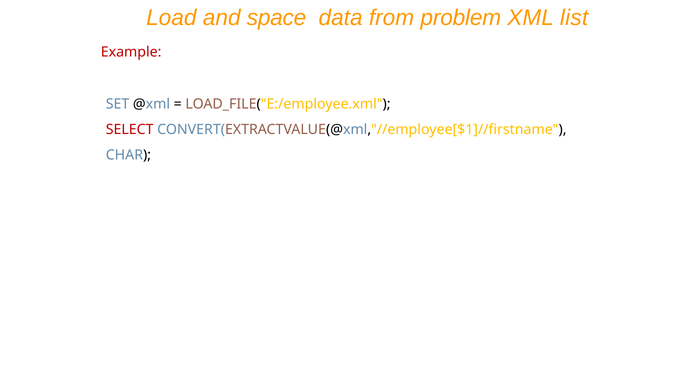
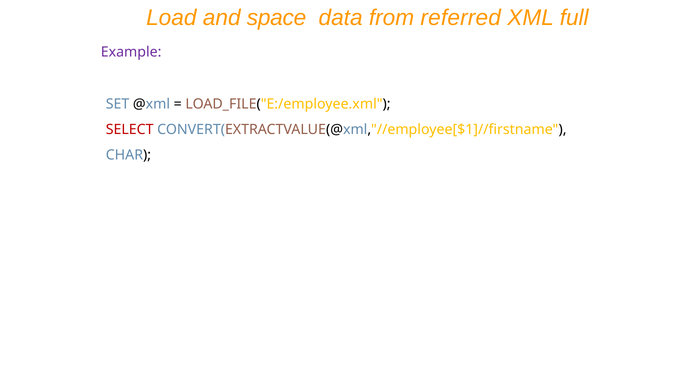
problem: problem -> referred
list: list -> full
Example colour: red -> purple
